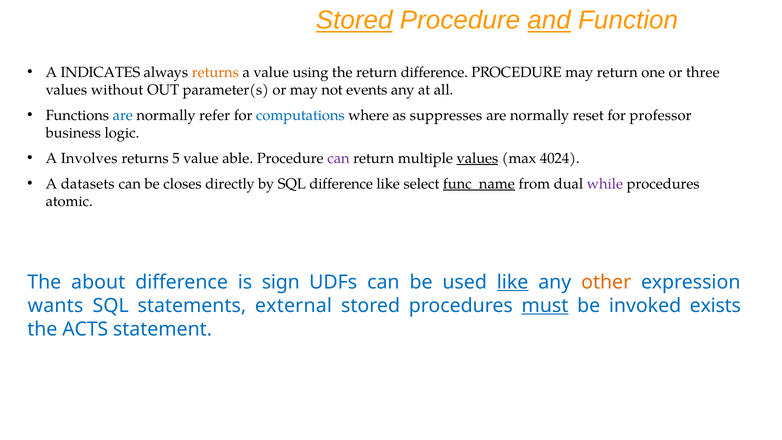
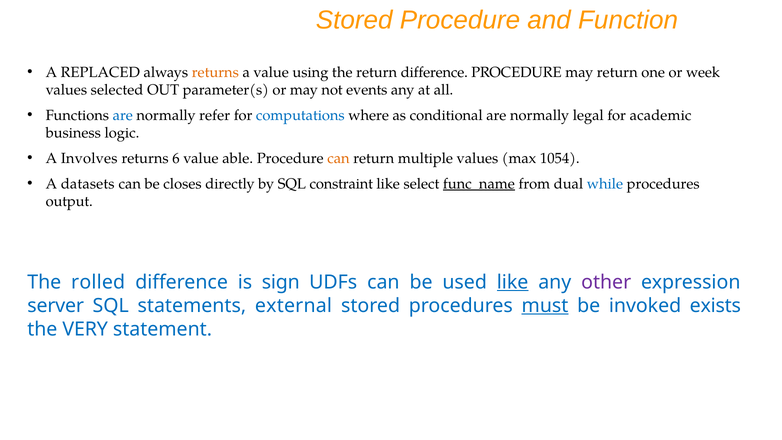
Stored at (354, 20) underline: present -> none
and underline: present -> none
INDICATES: INDICATES -> REPLACED
three: three -> week
without: without -> selected
suppresses: suppresses -> conditional
reset: reset -> legal
professor: professor -> academic
5: 5 -> 6
can at (338, 158) colour: purple -> orange
values at (477, 158) underline: present -> none
4024: 4024 -> 1054
SQL difference: difference -> constraint
while colour: purple -> blue
atomic: atomic -> output
about: about -> rolled
other colour: orange -> purple
wants: wants -> server
ACTS: ACTS -> VERY
